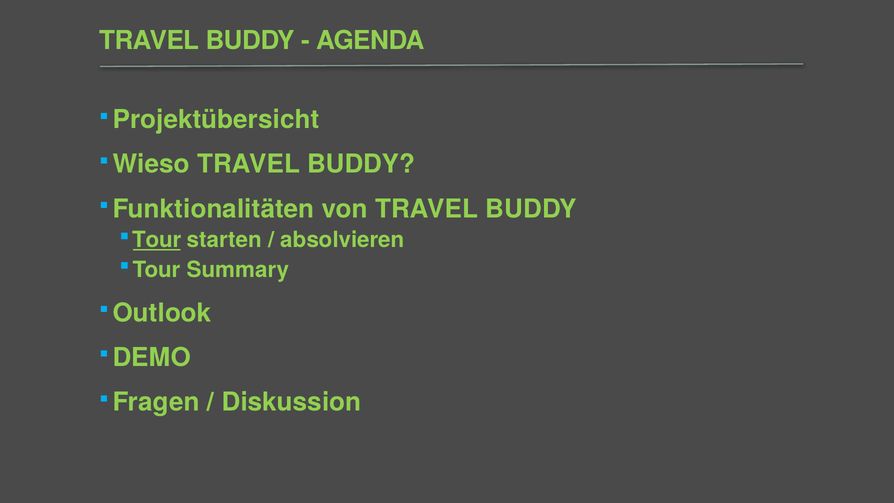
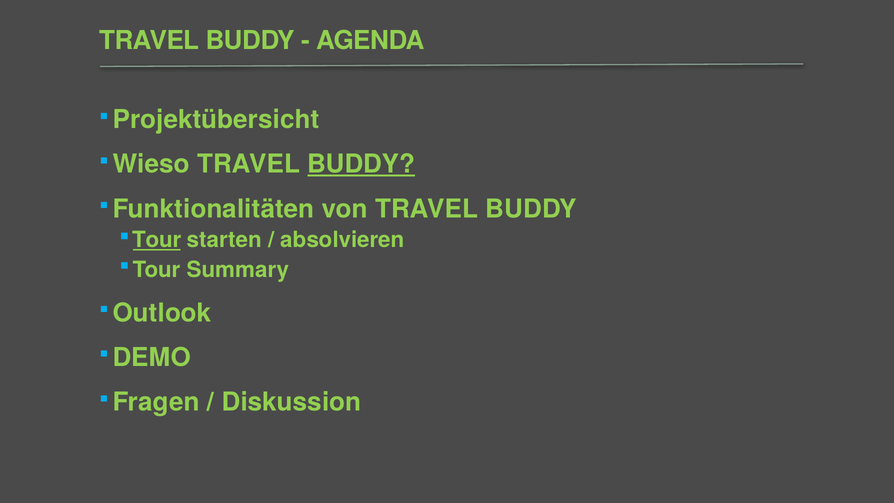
BUDDY at (361, 164) underline: none -> present
